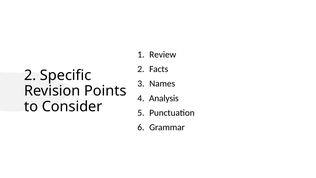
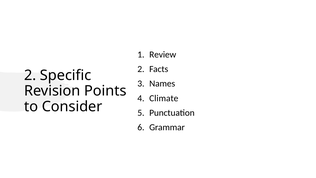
Analysis: Analysis -> Climate
